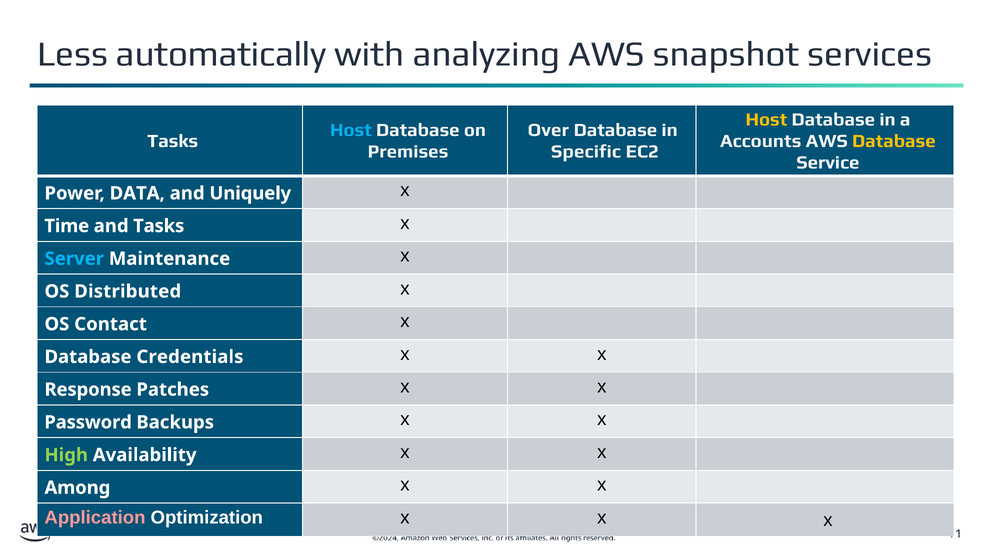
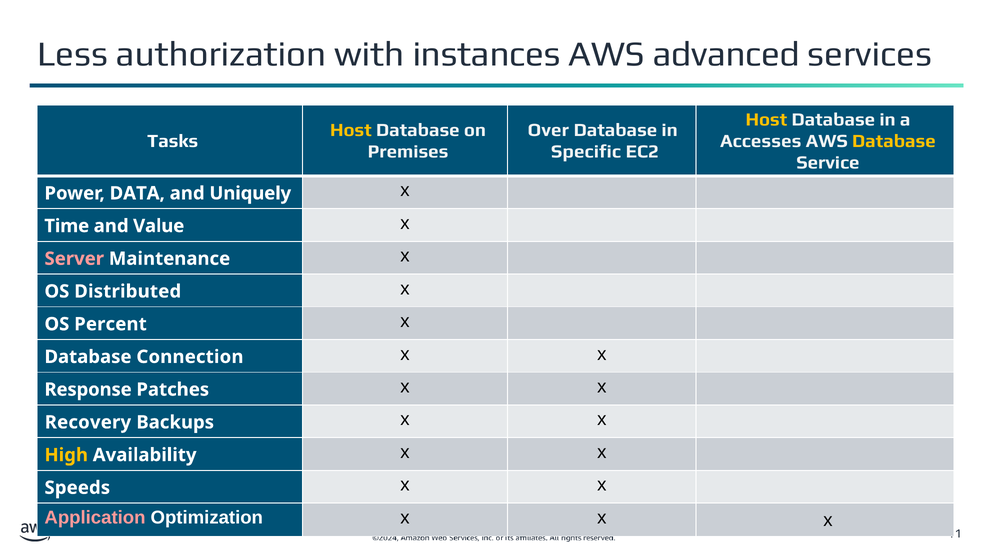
automatically: automatically -> authorization
analyzing: analyzing -> instances
snapshot: snapshot -> advanced
Host at (351, 130) colour: light blue -> yellow
Accounts: Accounts -> Accesses
and Tasks: Tasks -> Value
Server colour: light blue -> pink
Contact: Contact -> Percent
Credentials: Credentials -> Connection
Password: Password -> Recovery
High colour: light green -> yellow
Among: Among -> Speeds
